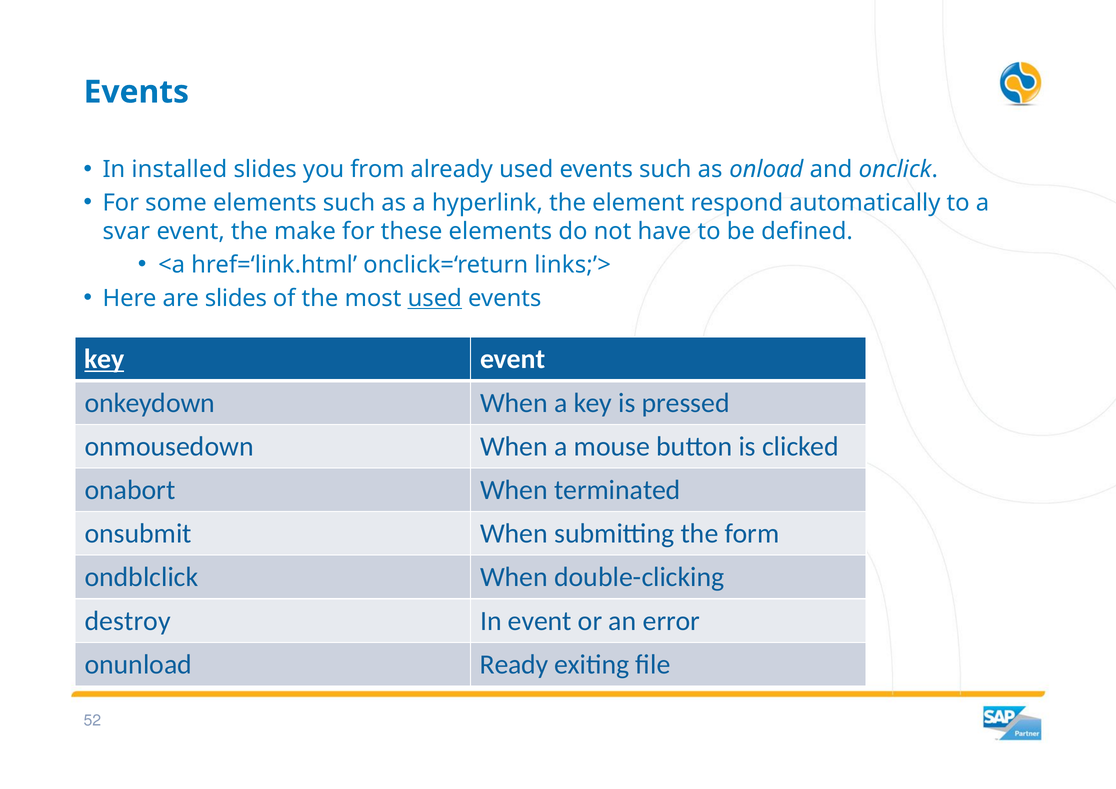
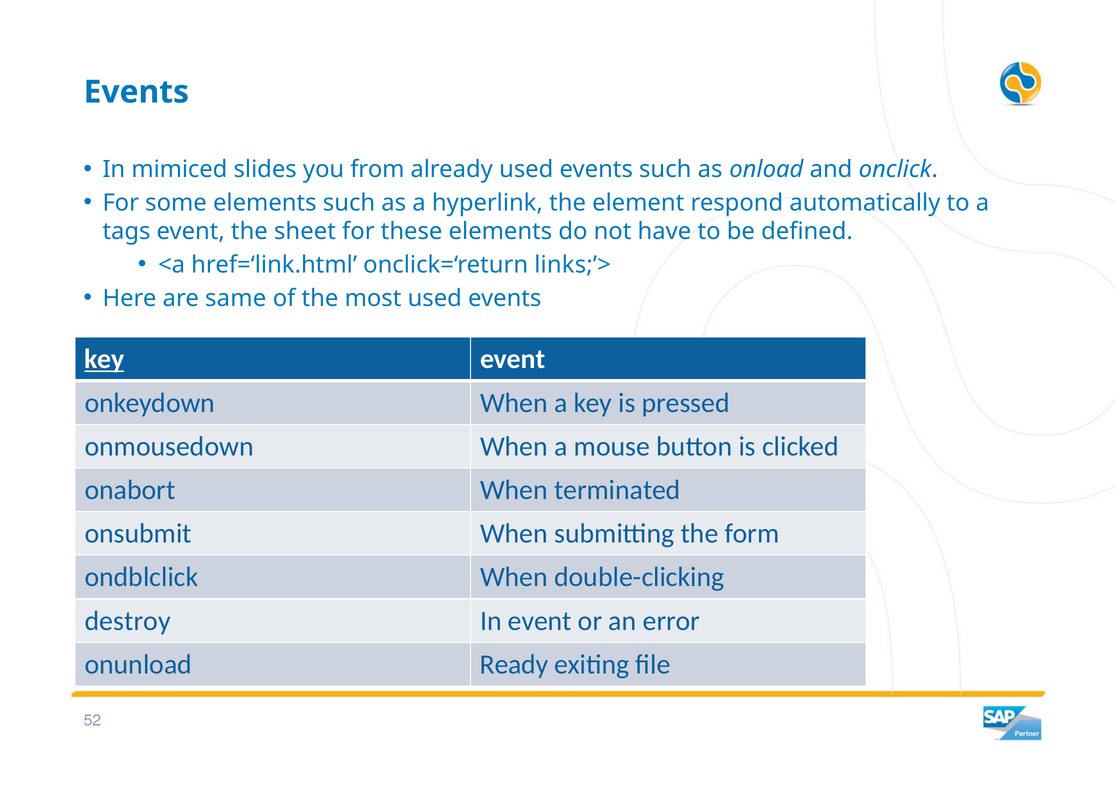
installed: installed -> mimiced
svar: svar -> tags
make: make -> sheet
are slides: slides -> same
used at (435, 298) underline: present -> none
